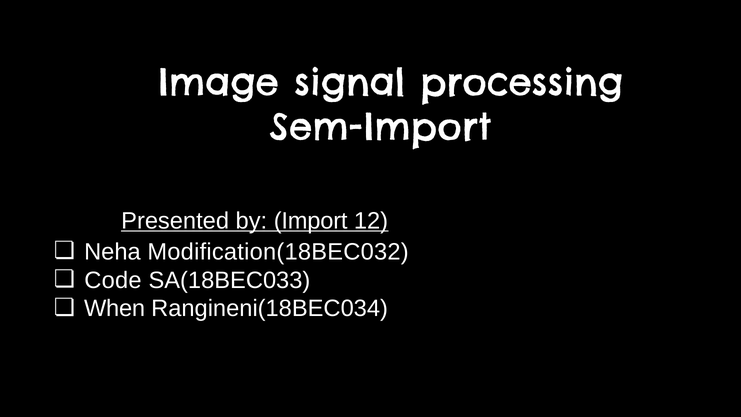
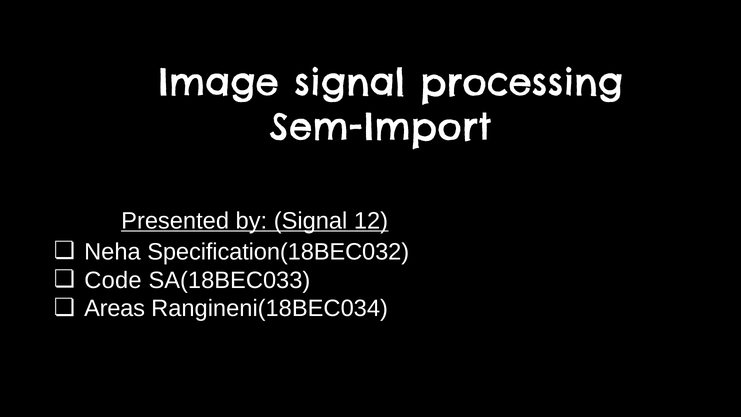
by Import: Import -> Signal
Modification(18BEC032: Modification(18BEC032 -> Specification(18BEC032
When: When -> Areas
